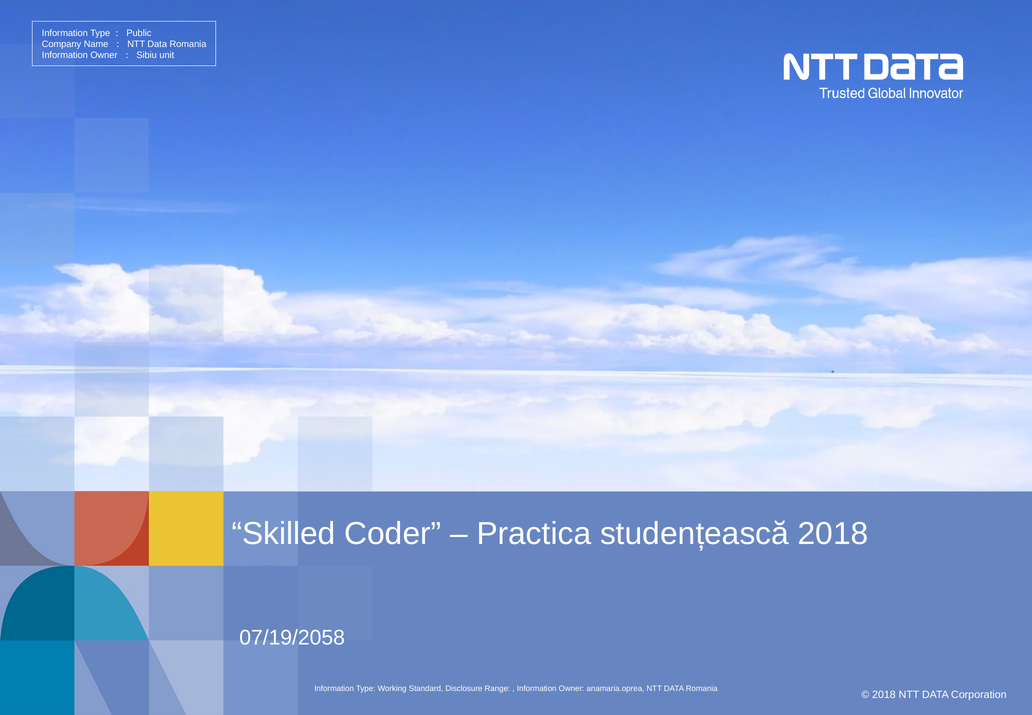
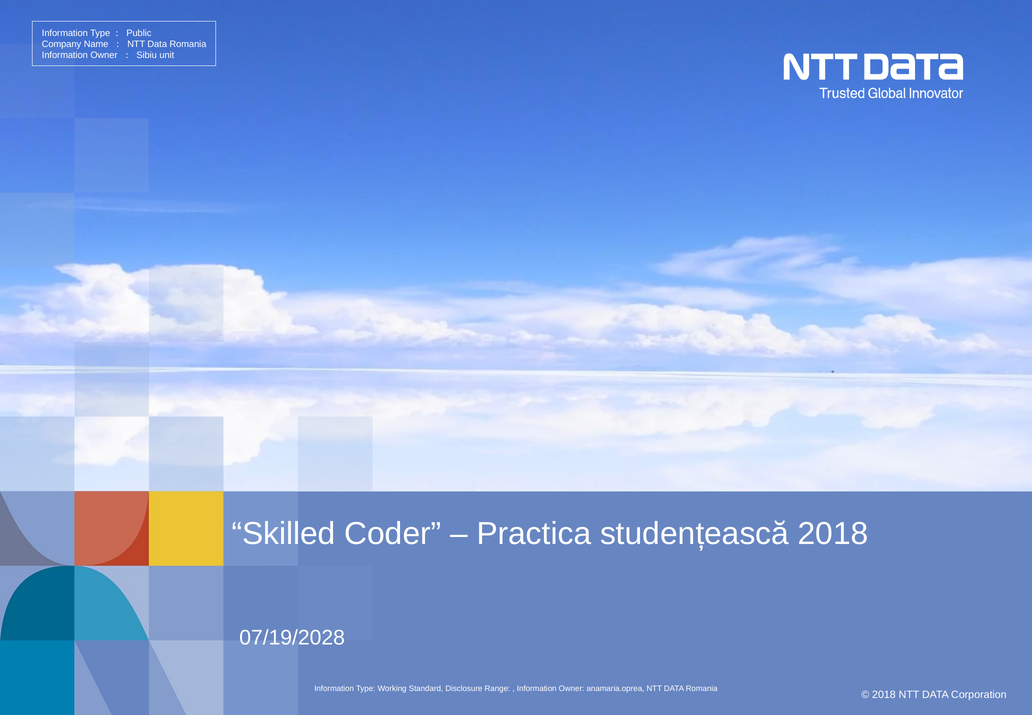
07/19/2058: 07/19/2058 -> 07/19/2028
